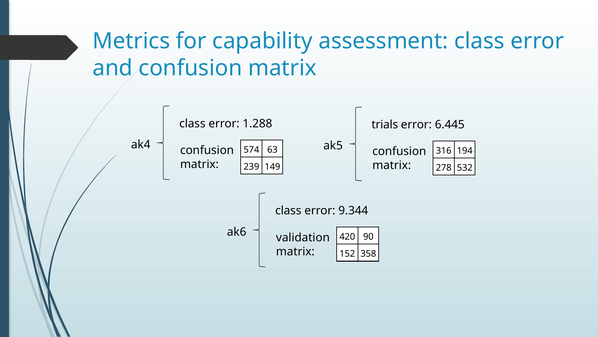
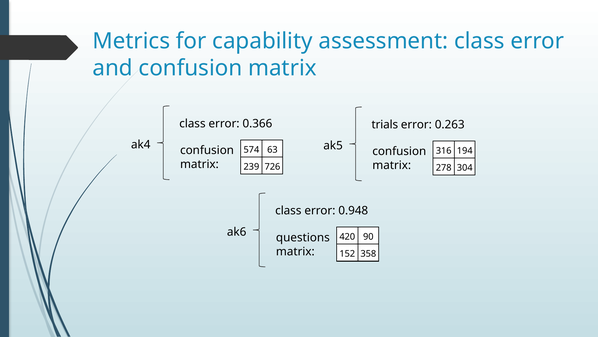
1.288: 1.288 -> 0.366
6.445: 6.445 -> 0.263
149: 149 -> 726
532: 532 -> 304
9.344: 9.344 -> 0.948
validation: validation -> questions
